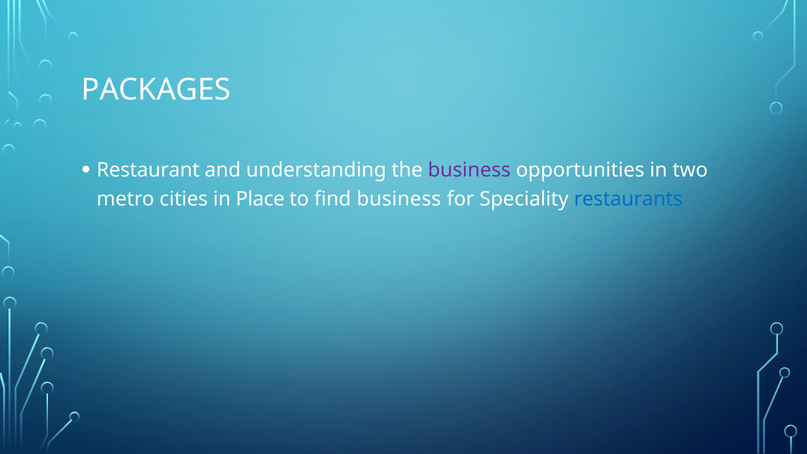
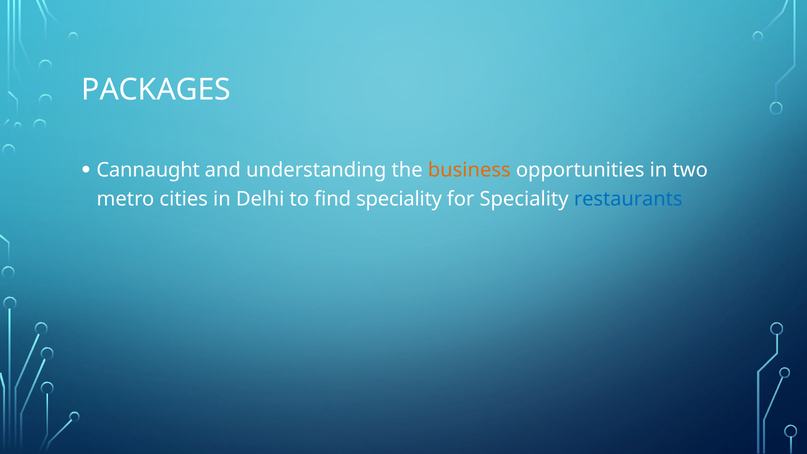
Restaurant: Restaurant -> Cannaught
business at (469, 170) colour: purple -> orange
Place: Place -> Delhi
find business: business -> speciality
